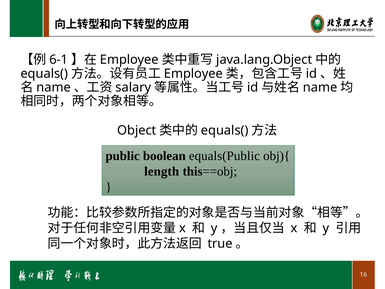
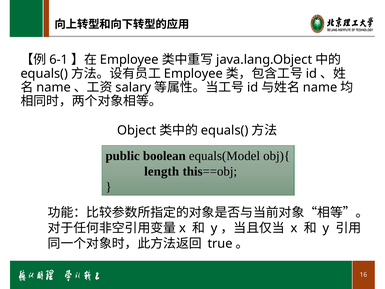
equals(Public: equals(Public -> equals(Model
